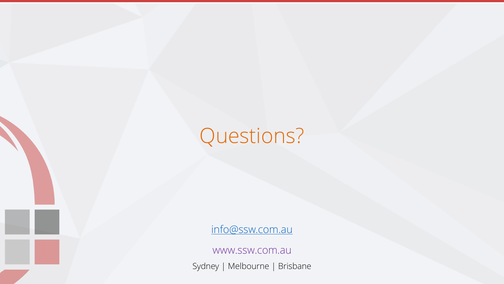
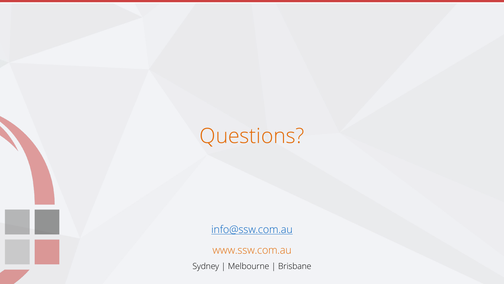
www.ssw.com.au colour: purple -> orange
